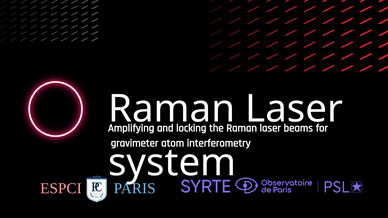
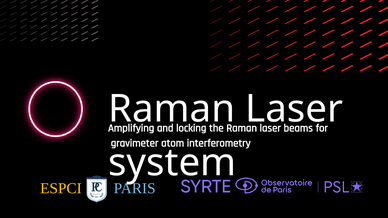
ESPCI colour: pink -> yellow
